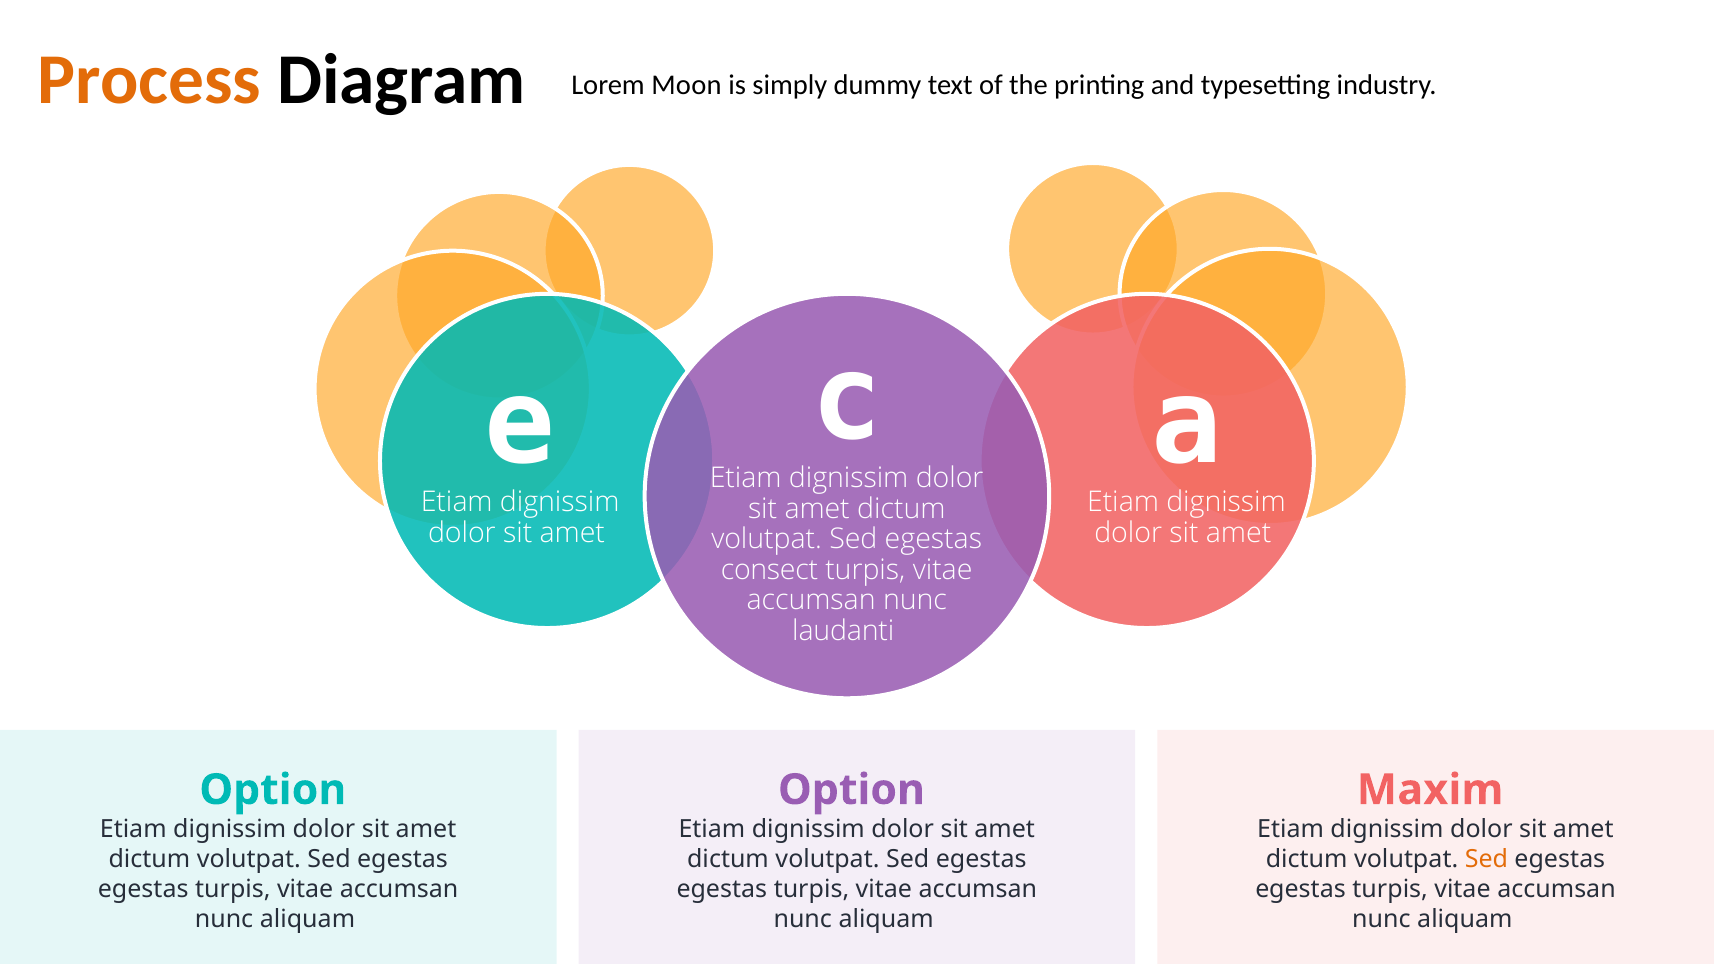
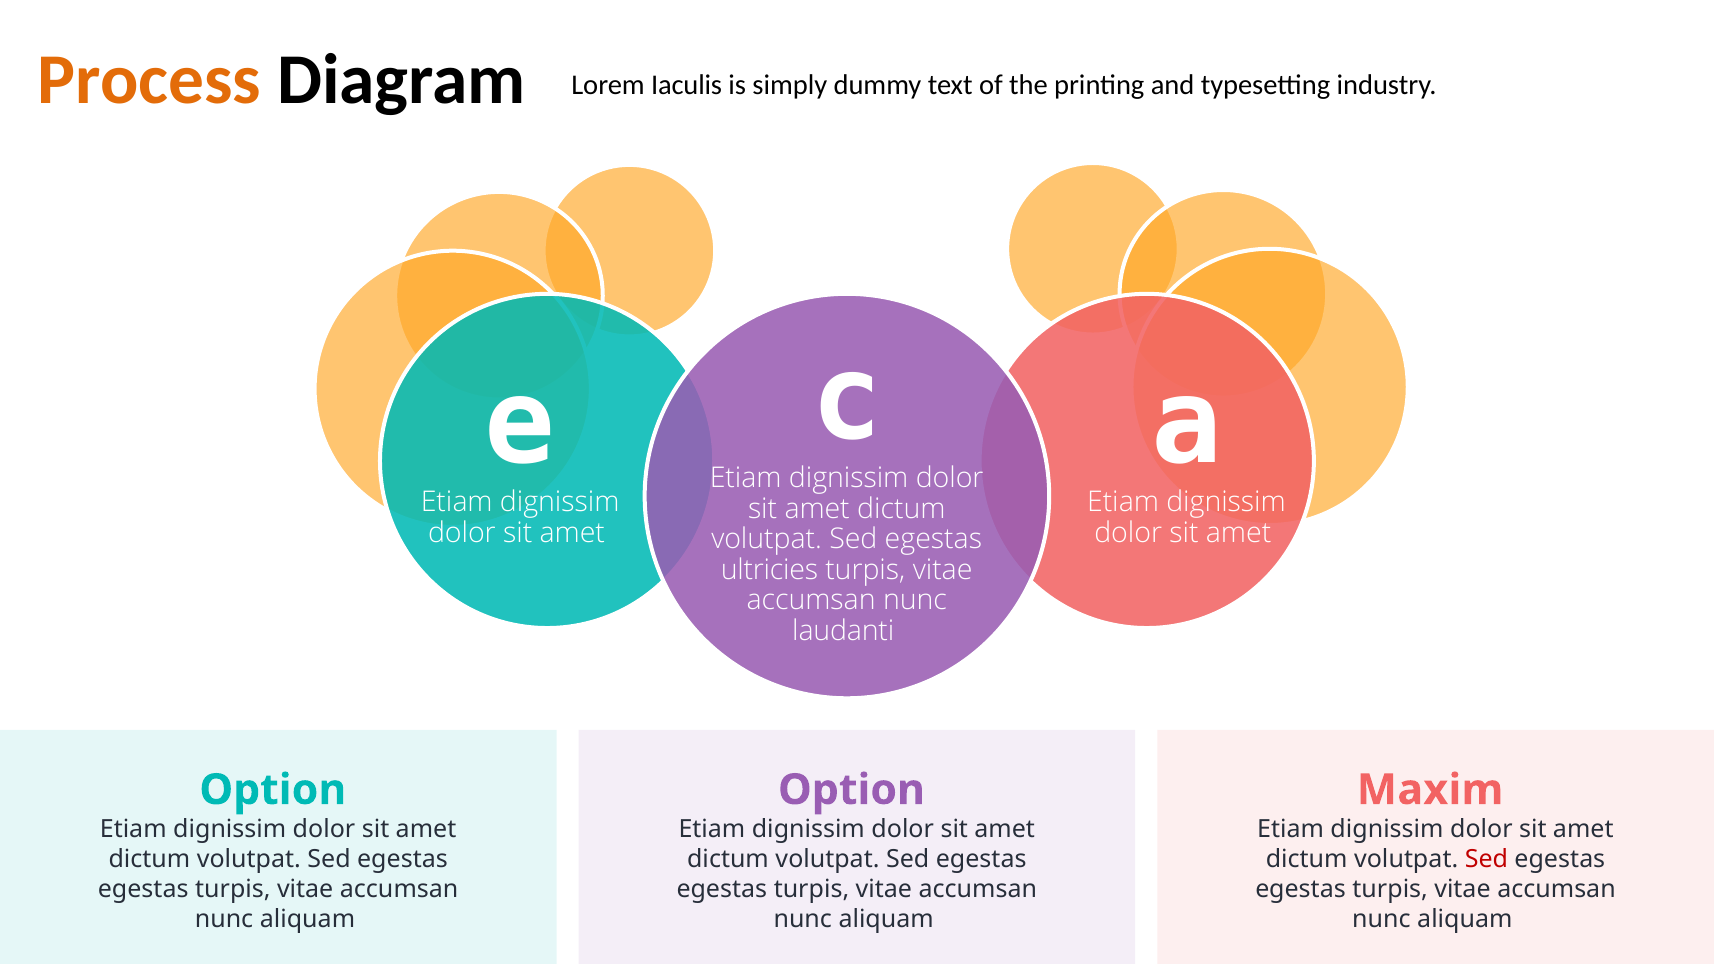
Moon: Moon -> Iaculis
consect: consect -> ultricies
Sed at (1486, 859) colour: orange -> red
